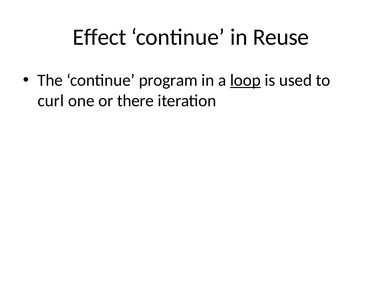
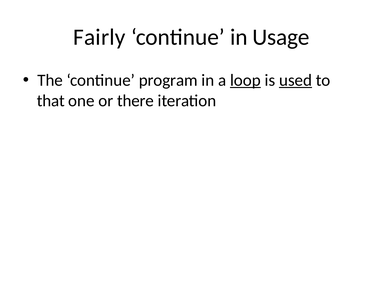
Effect: Effect -> Fairly
Reuse: Reuse -> Usage
used underline: none -> present
curl: curl -> that
